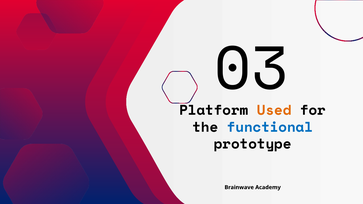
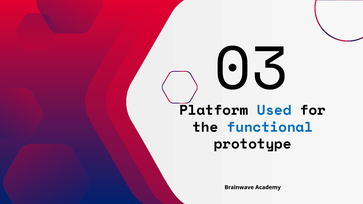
Used colour: orange -> blue
